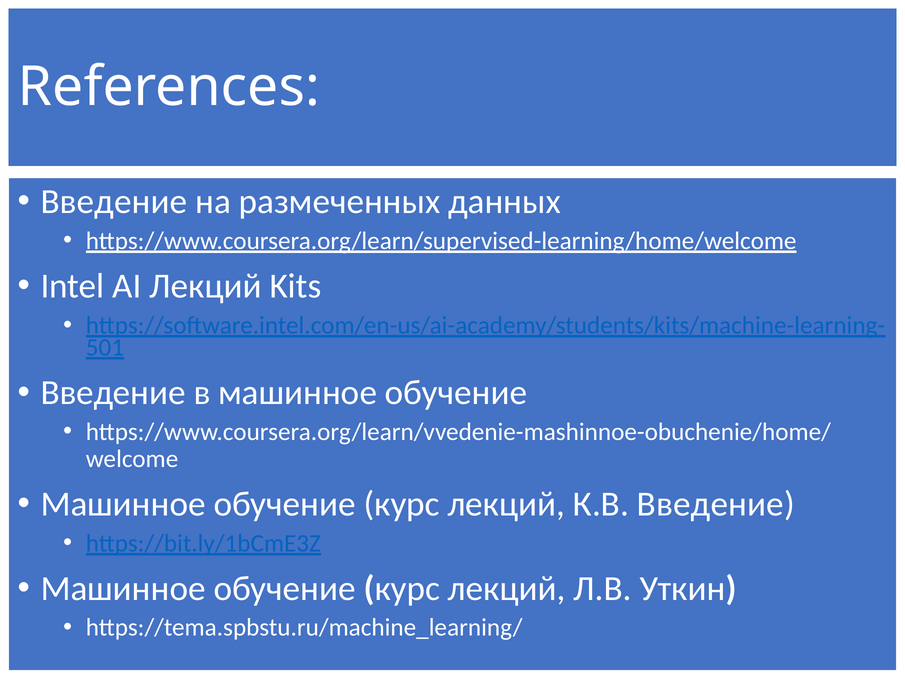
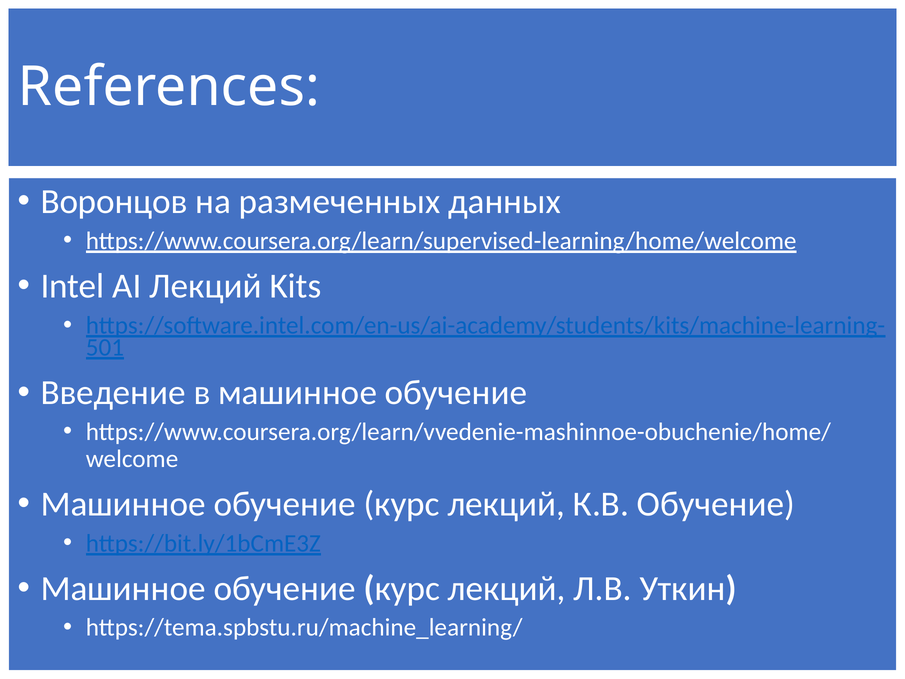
Введение at (114, 201): Введение -> Воронцов
К.В Введение: Введение -> Обучение
